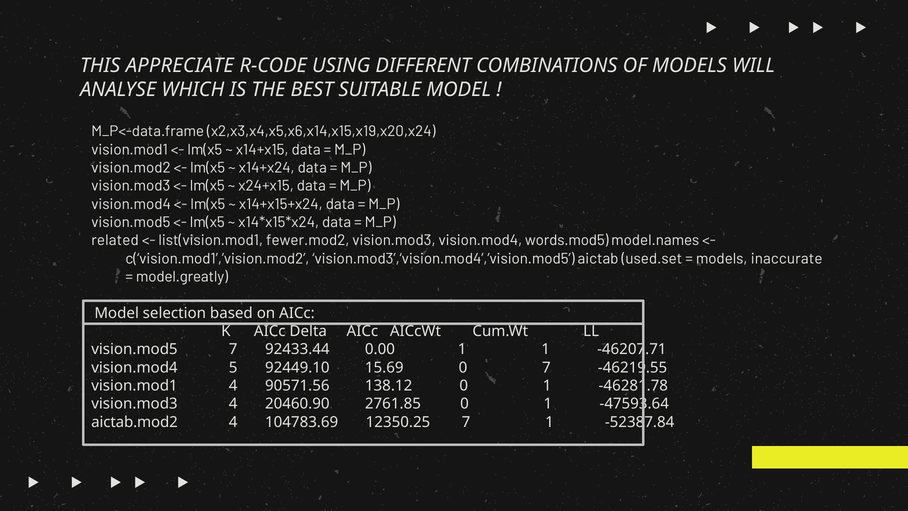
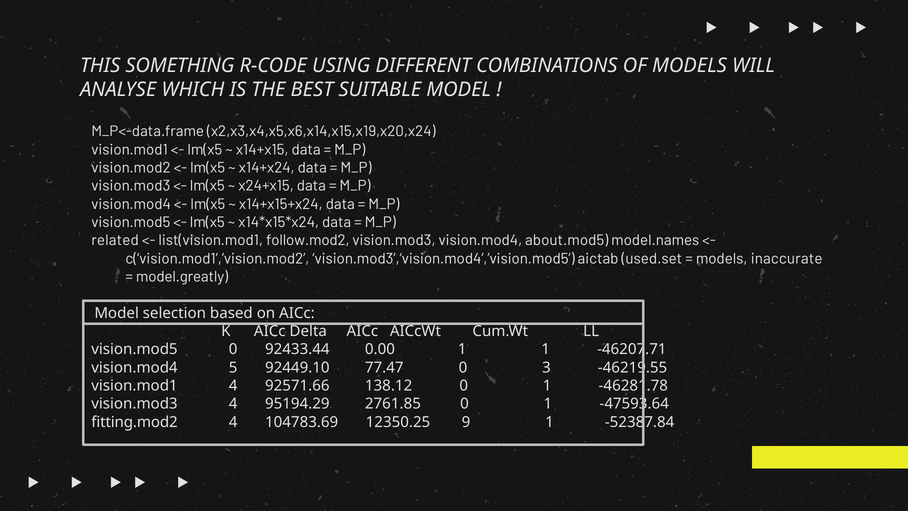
APPRECIATE: APPRECIATE -> SOMETHING
fewer.mod2: fewer.mod2 -> follow.mod2
words.mod5: words.mod5 -> about.mod5
vision.mod5 7: 7 -> 0
15.69: 15.69 -> 77.47
0 7: 7 -> 3
90571.56: 90571.56 -> 92571.66
20460.90: 20460.90 -> 95194.29
aictab.mod2: aictab.mod2 -> fitting.mod2
12350.25 7: 7 -> 9
